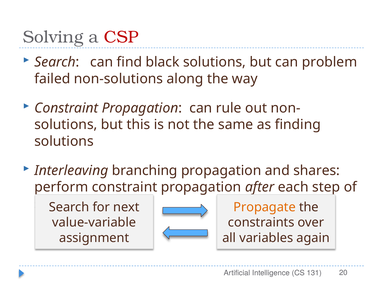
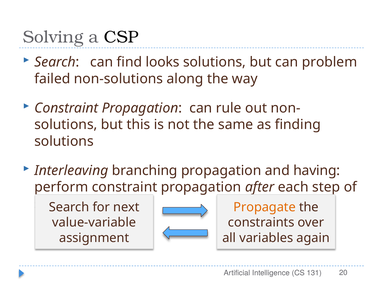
CSP colour: red -> black
black: black -> looks
shares: shares -> having
